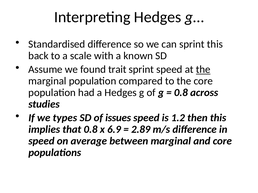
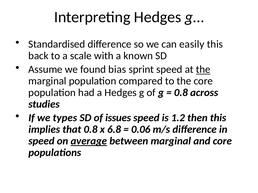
can sprint: sprint -> easily
trait: trait -> bias
6.9: 6.9 -> 6.8
2.89: 2.89 -> 0.06
average underline: none -> present
